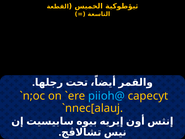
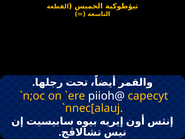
piioh@ colour: light blue -> white
